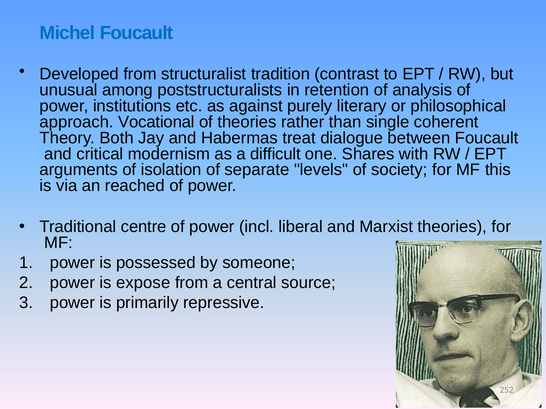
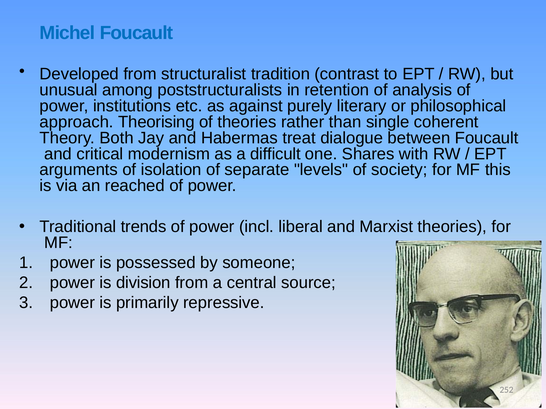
Vocational: Vocational -> Theorising
centre: centre -> trends
expose: expose -> division
